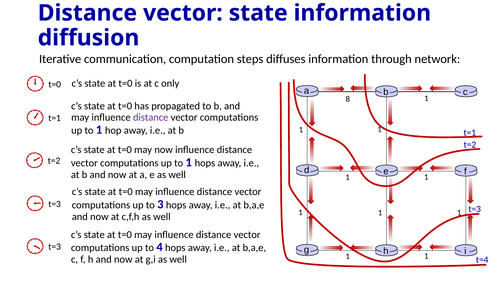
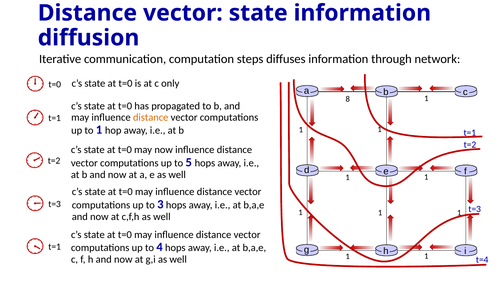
distance at (151, 117) colour: purple -> orange
1 at (189, 162): 1 -> 5
t=3 at (55, 247): t=3 -> t=1
